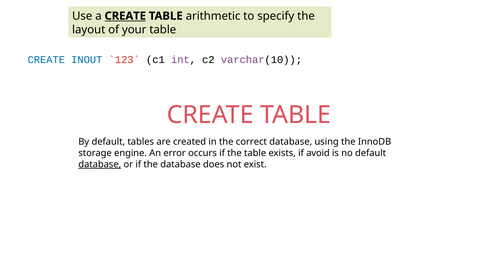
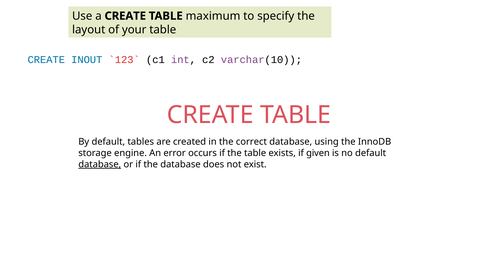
CREATE at (125, 16) underline: present -> none
arithmetic: arithmetic -> maximum
avoid: avoid -> given
